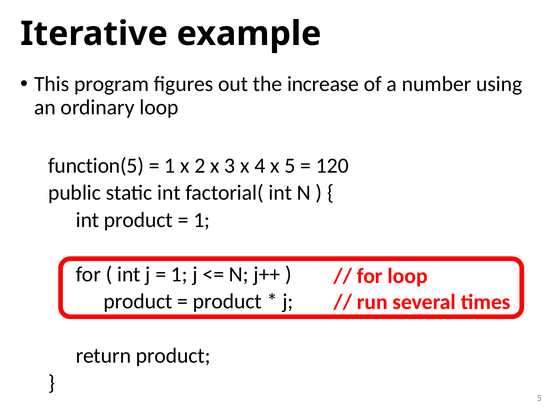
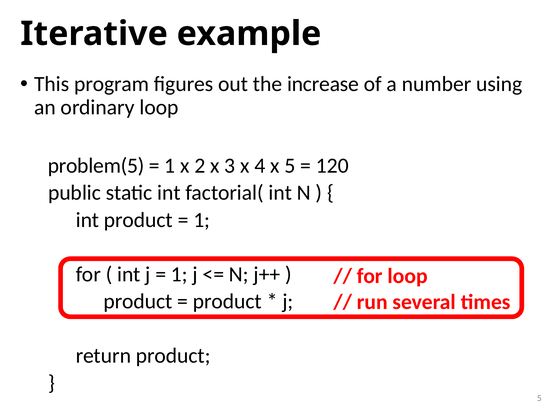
function(5: function(5 -> problem(5
